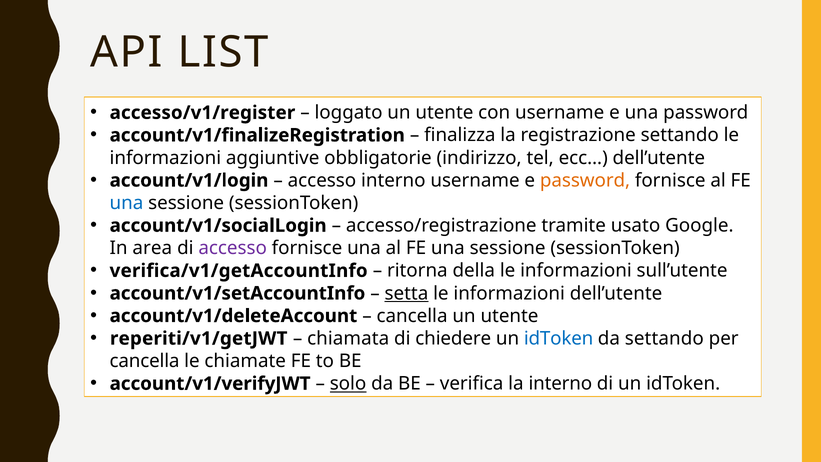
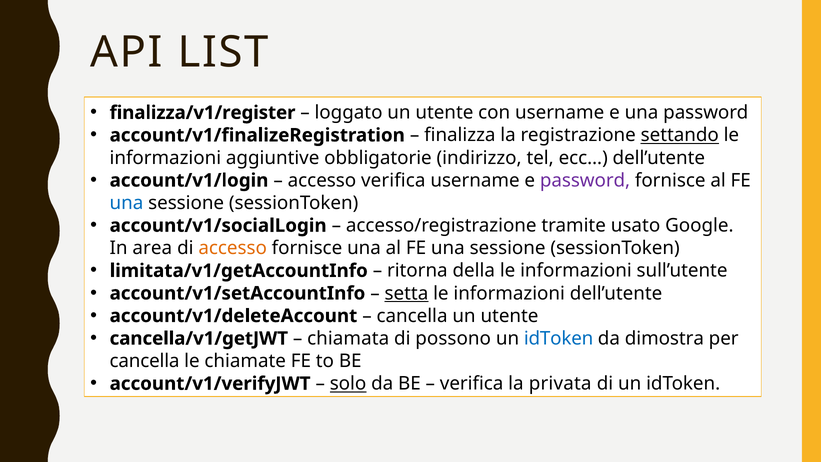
accesso/v1/register: accesso/v1/register -> finalizza/v1/register
settando at (680, 135) underline: none -> present
accesso interno: interno -> verifica
password at (585, 180) colour: orange -> purple
accesso at (233, 248) colour: purple -> orange
verifica/v1/getAccountInfo: verifica/v1/getAccountInfo -> limitata/v1/getAccountInfo
reperiti/v1/getJWT: reperiti/v1/getJWT -> cancella/v1/getJWT
chiedere: chiedere -> possono
da settando: settando -> dimostra
la interno: interno -> privata
